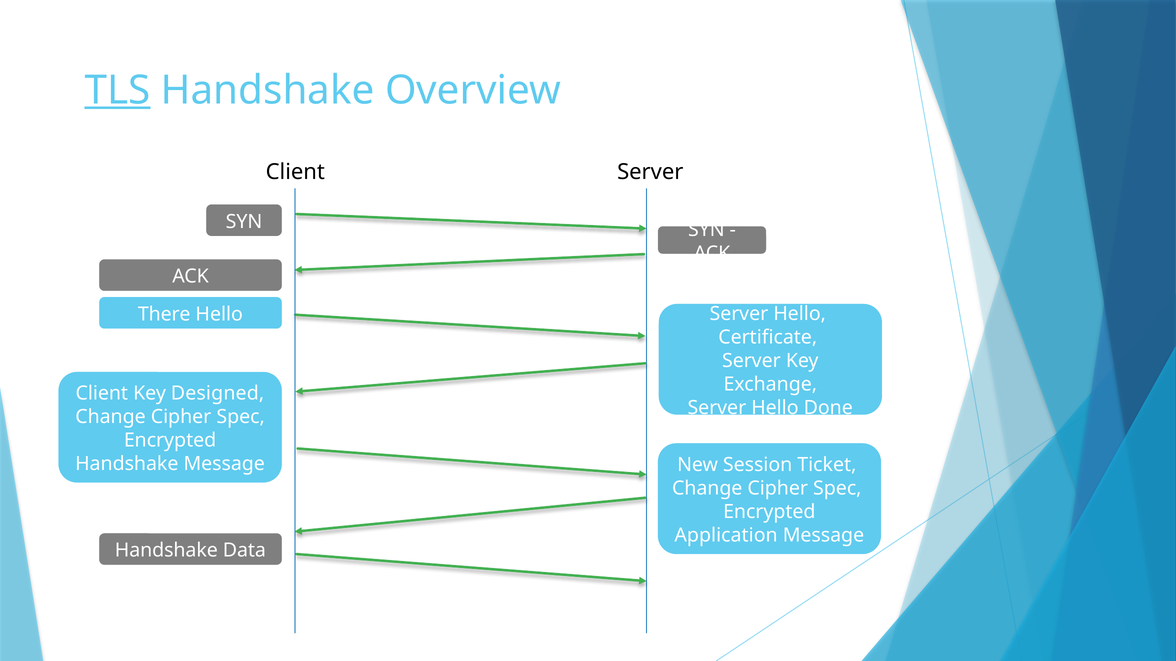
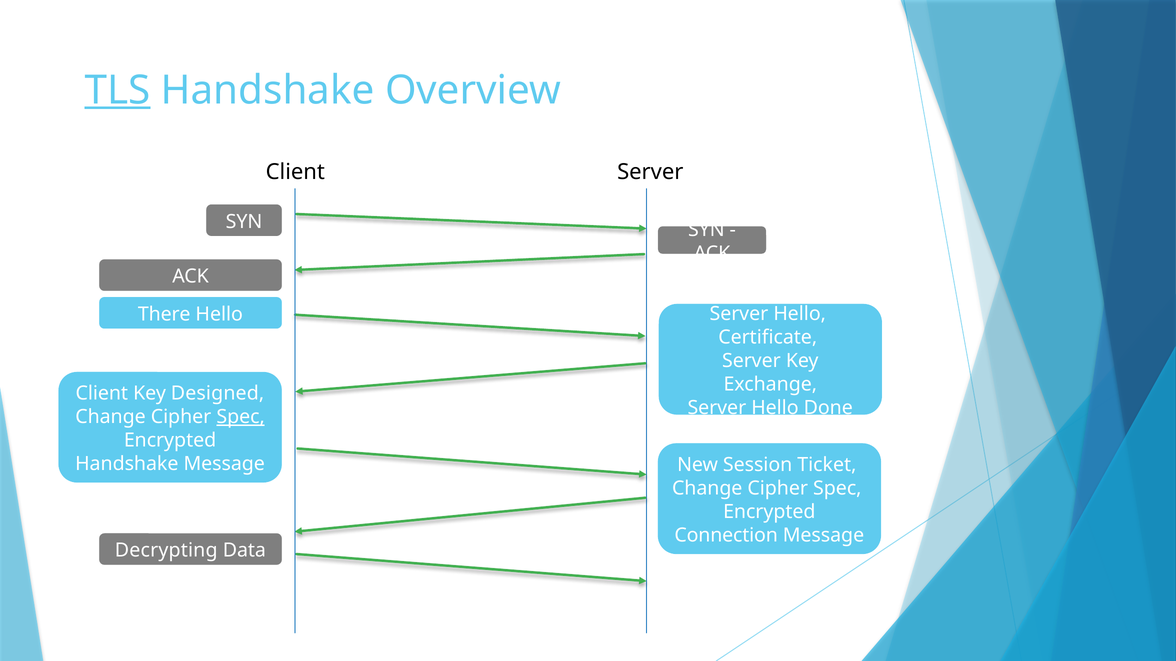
Spec at (241, 417) underline: none -> present
Application: Application -> Connection
Handshake at (166, 551): Handshake -> Decrypting
